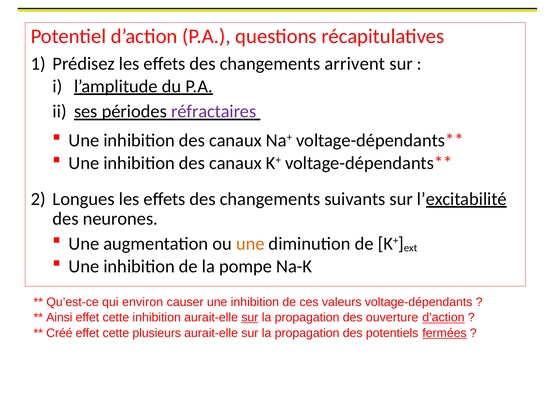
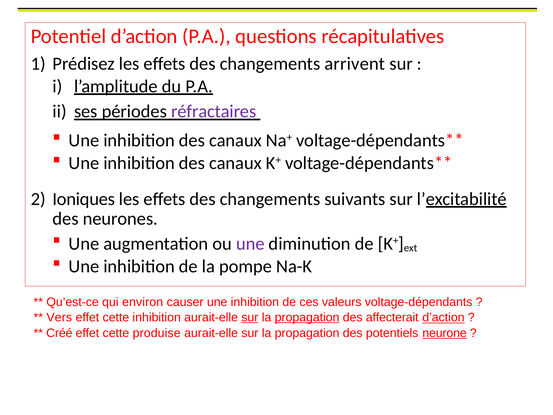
Longues: Longues -> Ioniques
une at (250, 243) colour: orange -> purple
Ainsi: Ainsi -> Vers
propagation at (307, 317) underline: none -> present
ouverture: ouverture -> affecterait
plusieurs: plusieurs -> produise
fermées: fermées -> neurone
